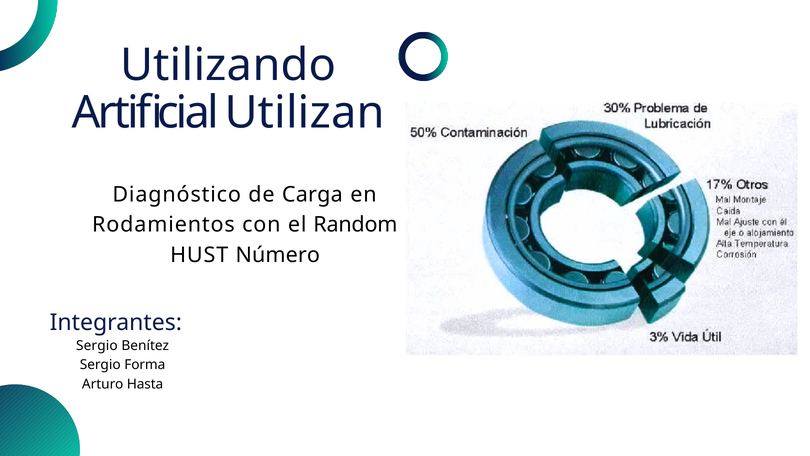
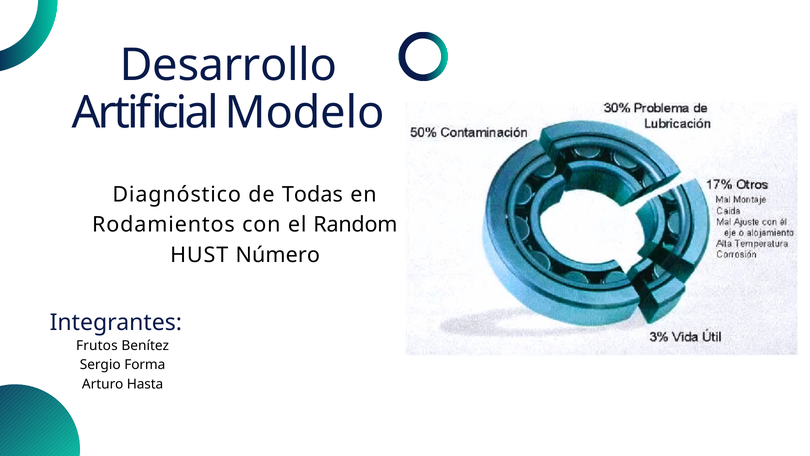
Utilizando: Utilizando -> Desarrollo
Utilizan: Utilizan -> Modelo
Carga: Carga -> Todas
Sergio at (97, 345): Sergio -> Frutos
